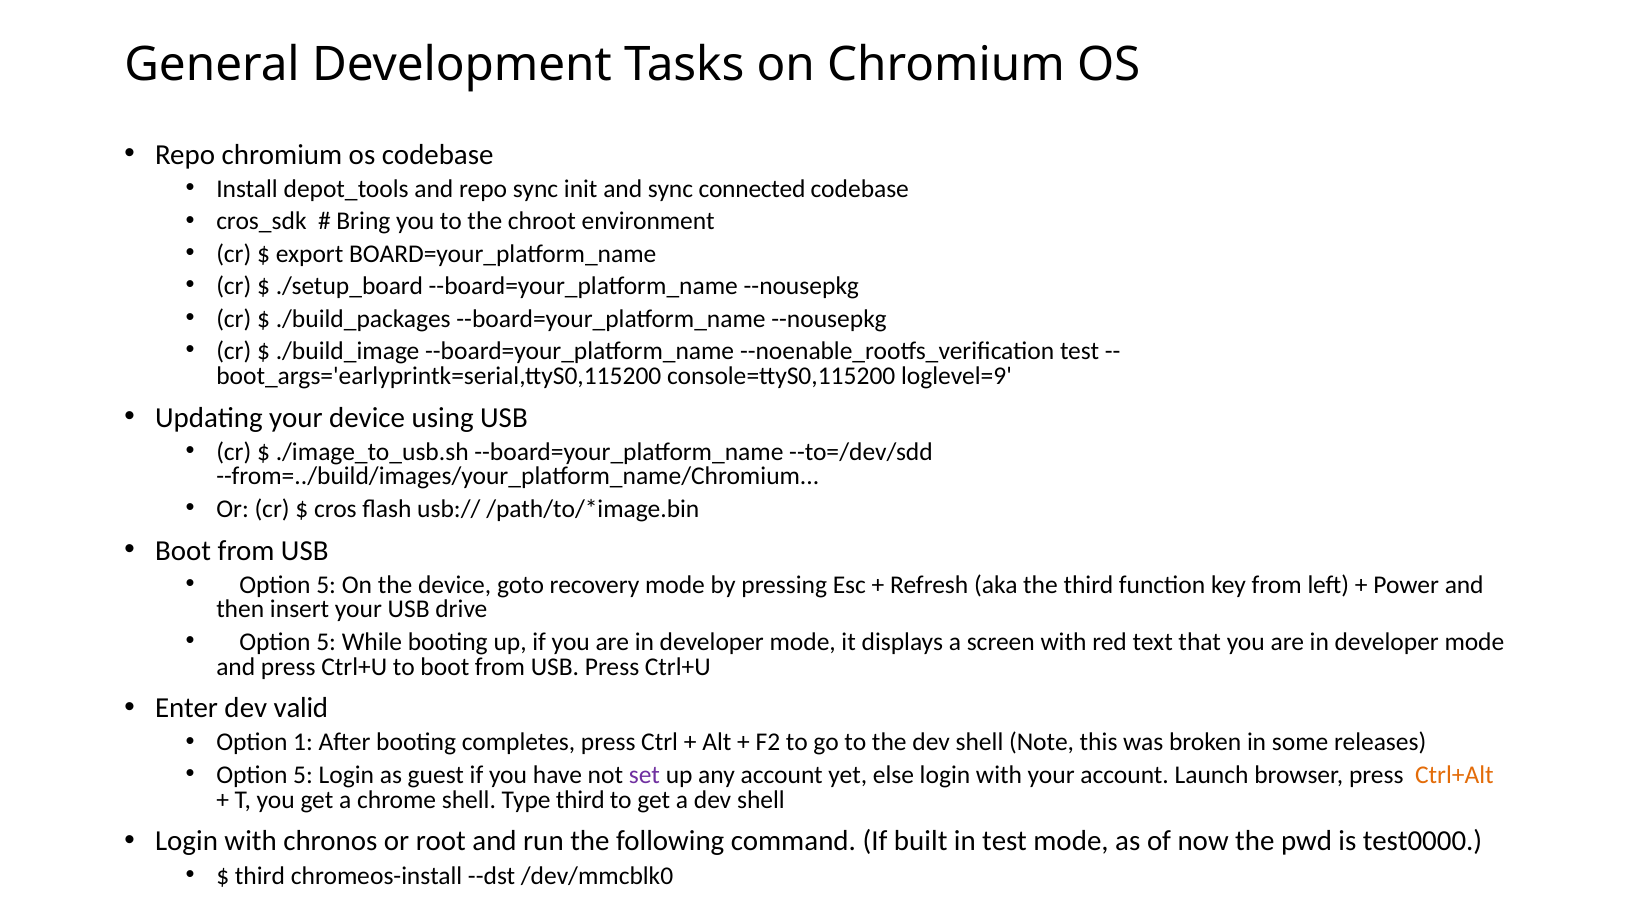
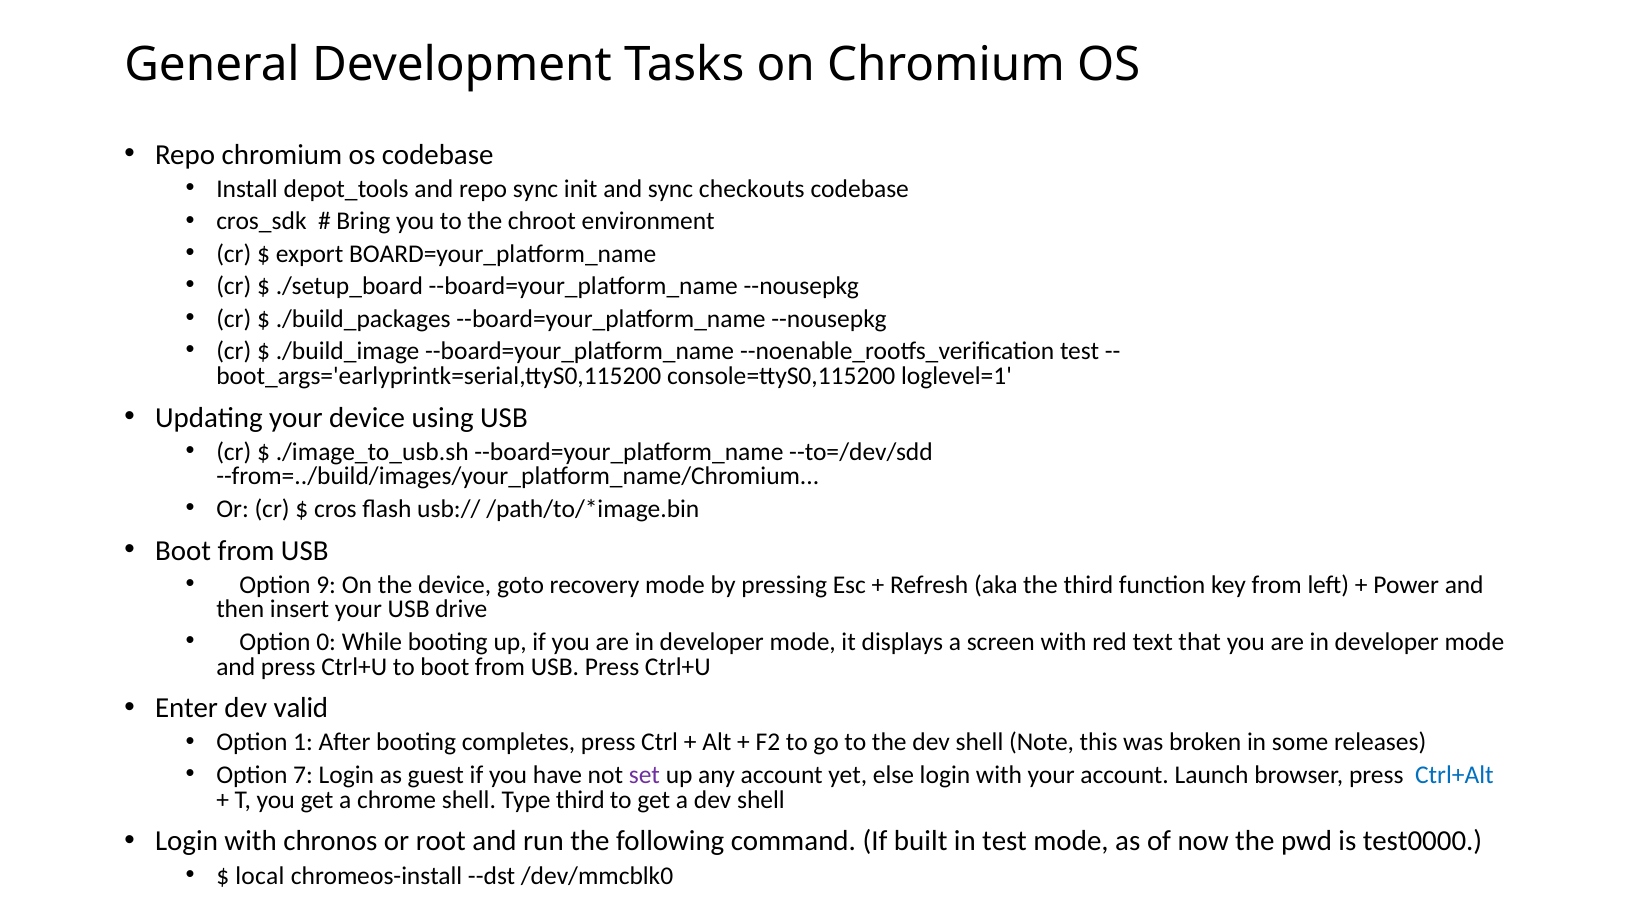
connected: connected -> checkouts
loglevel=9: loglevel=9 -> loglevel=1
5 at (326, 584): 5 -> 9
5 at (326, 642): 5 -> 0
5 at (303, 775): 5 -> 7
Ctrl+Alt colour: orange -> blue
third at (260, 875): third -> local
